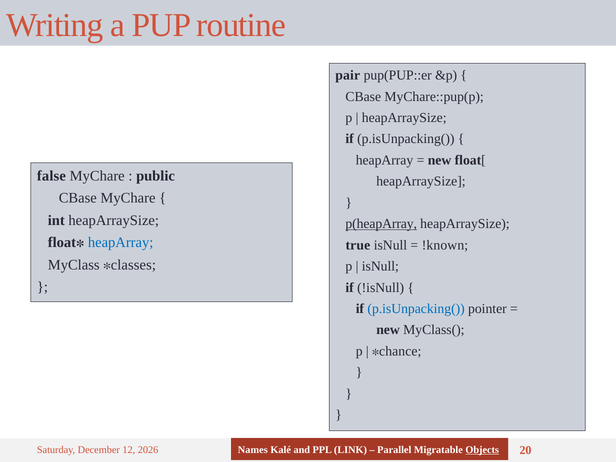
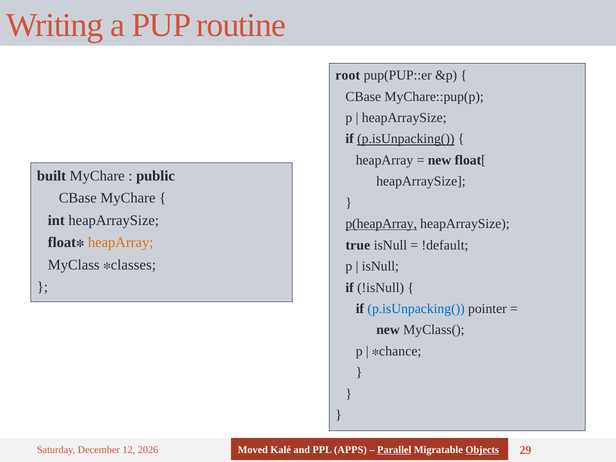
pair: pair -> root
p.isUnpacking( at (406, 139) underline: none -> present
false: false -> built
heapArray at (121, 242) colour: blue -> orange
!known: !known -> !default
Names: Names -> Moved
LINK: LINK -> APPS
Parallel underline: none -> present
20: 20 -> 29
